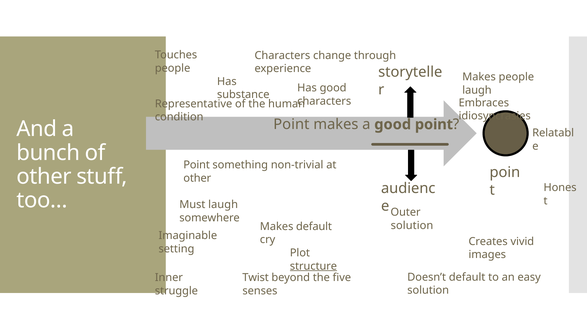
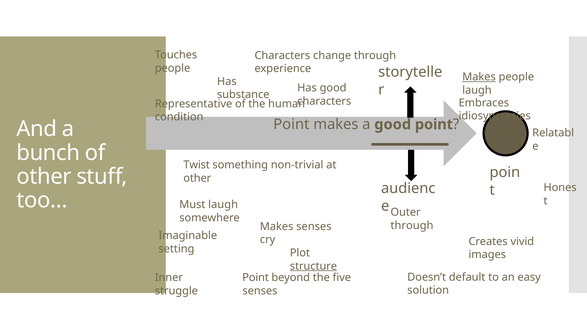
Makes at (479, 77) underline: none -> present
Point at (197, 165): Point -> Twist
solution at (412, 226): solution -> through
Makes default: default -> senses
Twist at (256, 278): Twist -> Point
